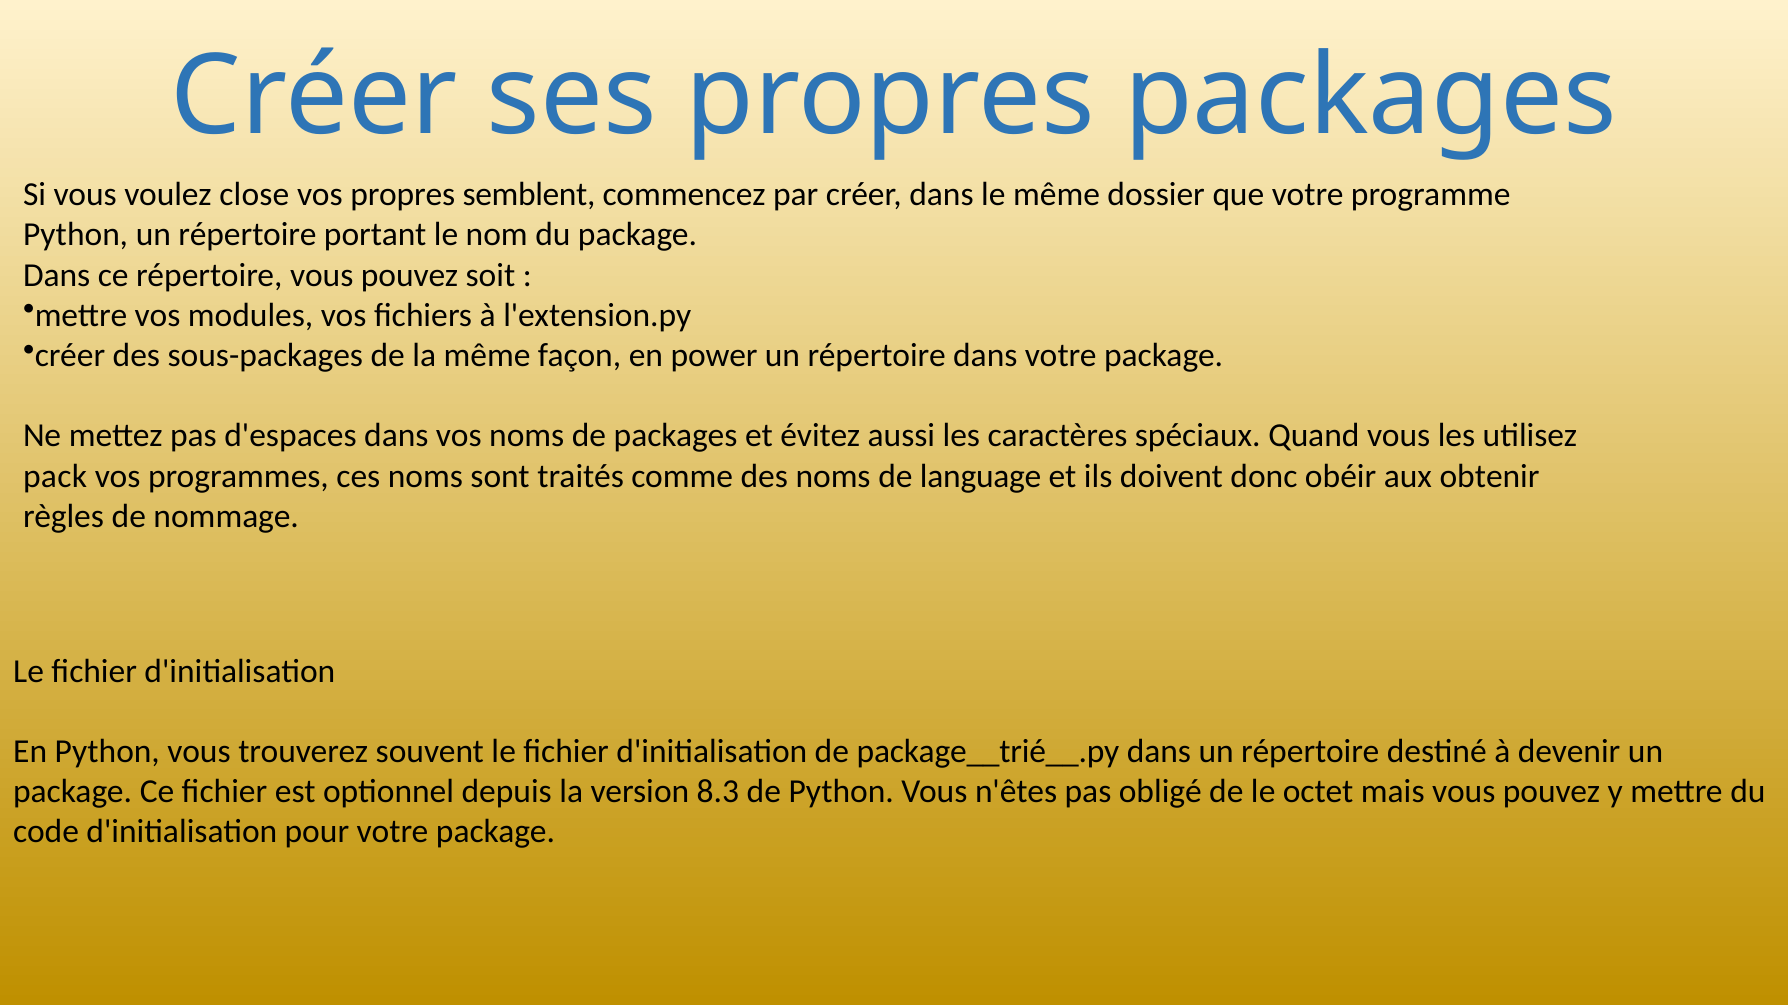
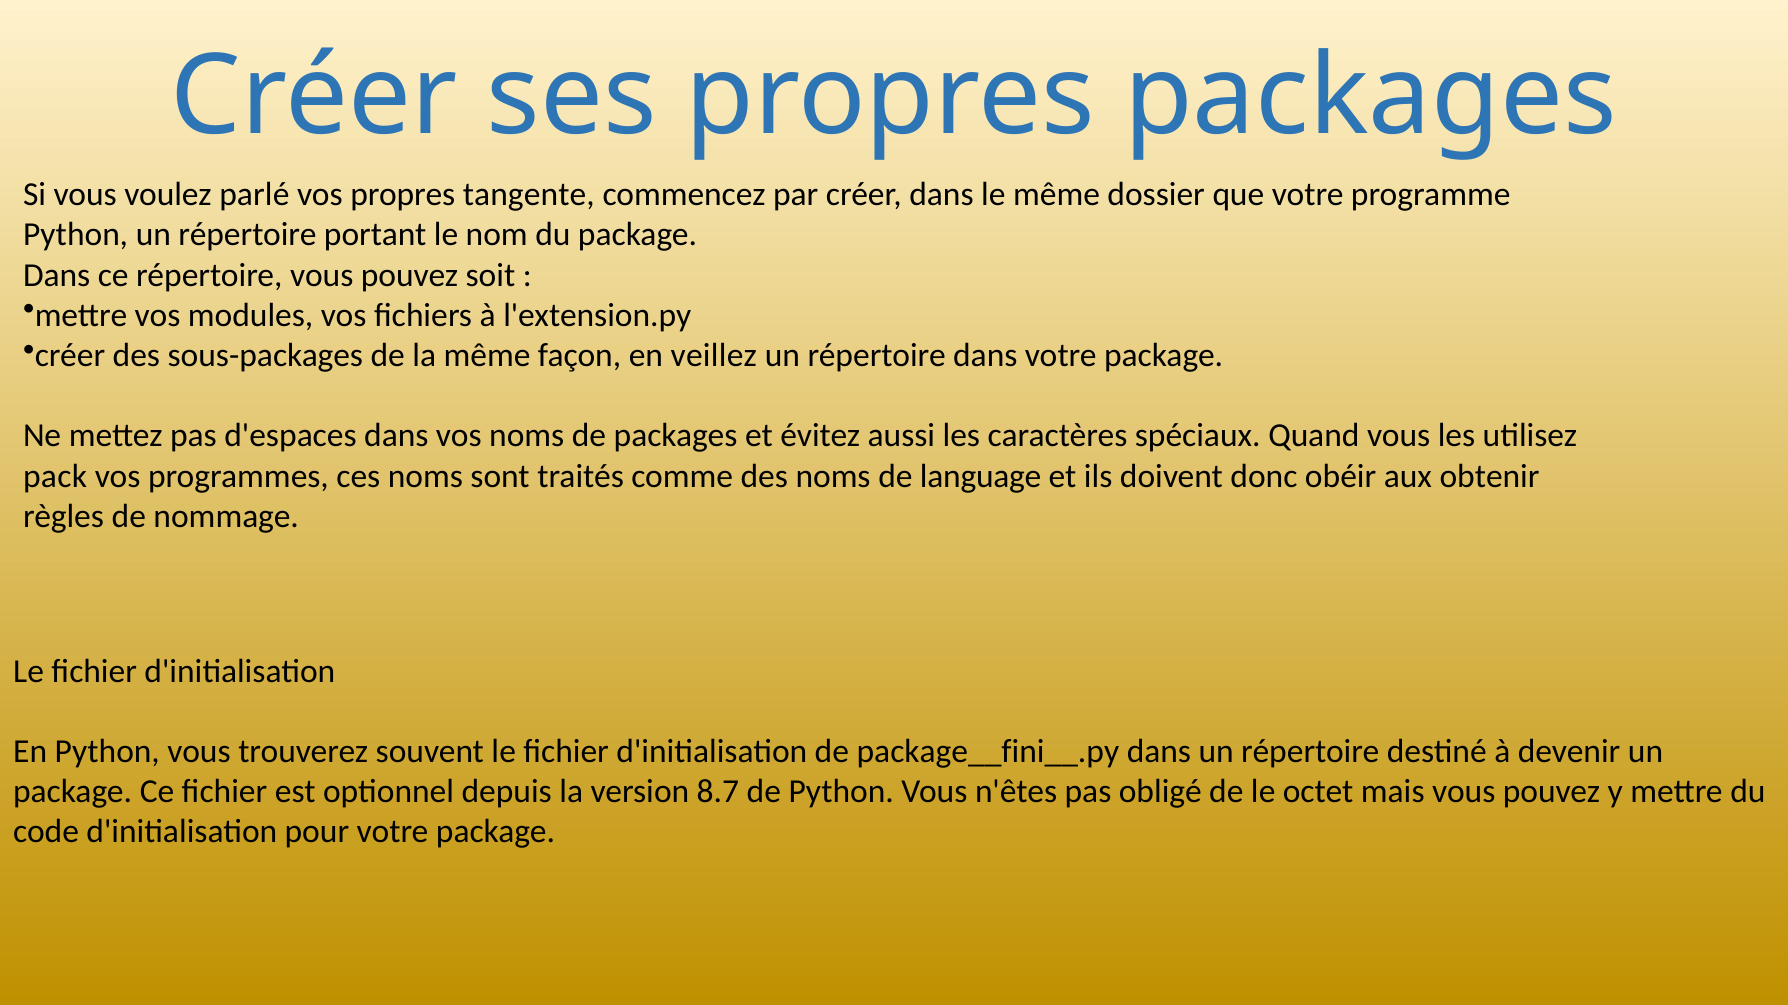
close: close -> parlé
semblent: semblent -> tangente
power: power -> veillez
package__trié__.py: package__trié__.py -> package__fini__.py
8.3: 8.3 -> 8.7
